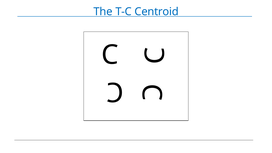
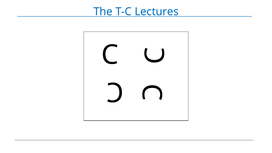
Centroid: Centroid -> Lectures
